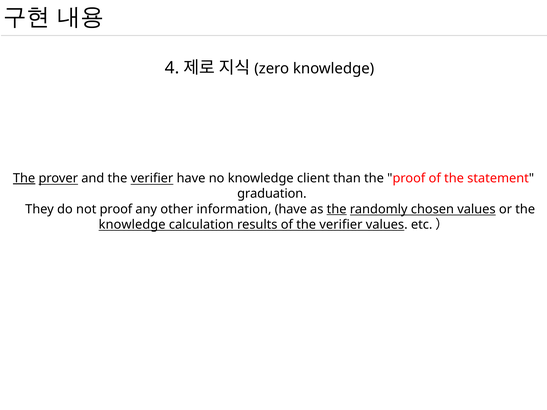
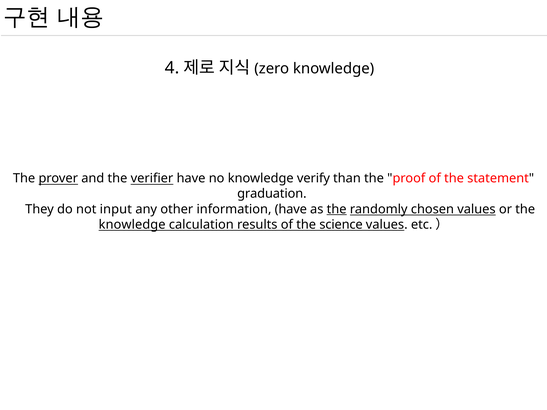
The at (24, 178) underline: present -> none
client: client -> verify
not proof: proof -> input
of the verifier: verifier -> science
